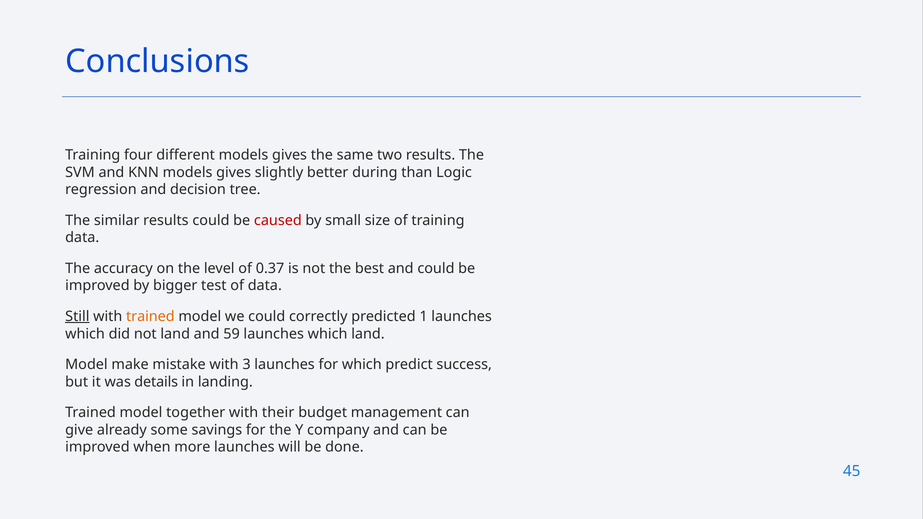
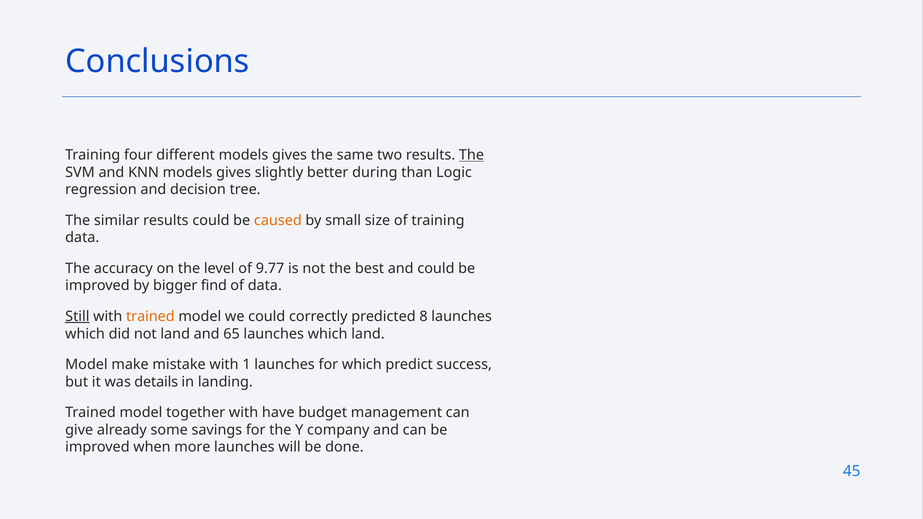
The at (472, 155) underline: none -> present
caused colour: red -> orange
0.37: 0.37 -> 9.77
test: test -> find
1: 1 -> 8
59: 59 -> 65
3: 3 -> 1
their: their -> have
